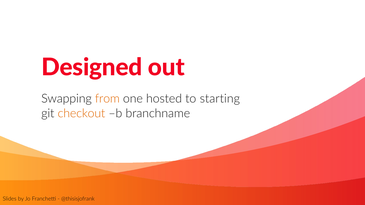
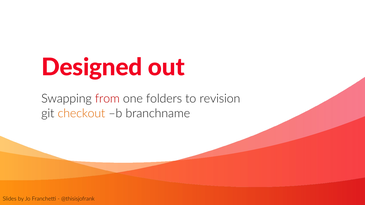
from colour: orange -> red
hosted: hosted -> folders
starting: starting -> revision
